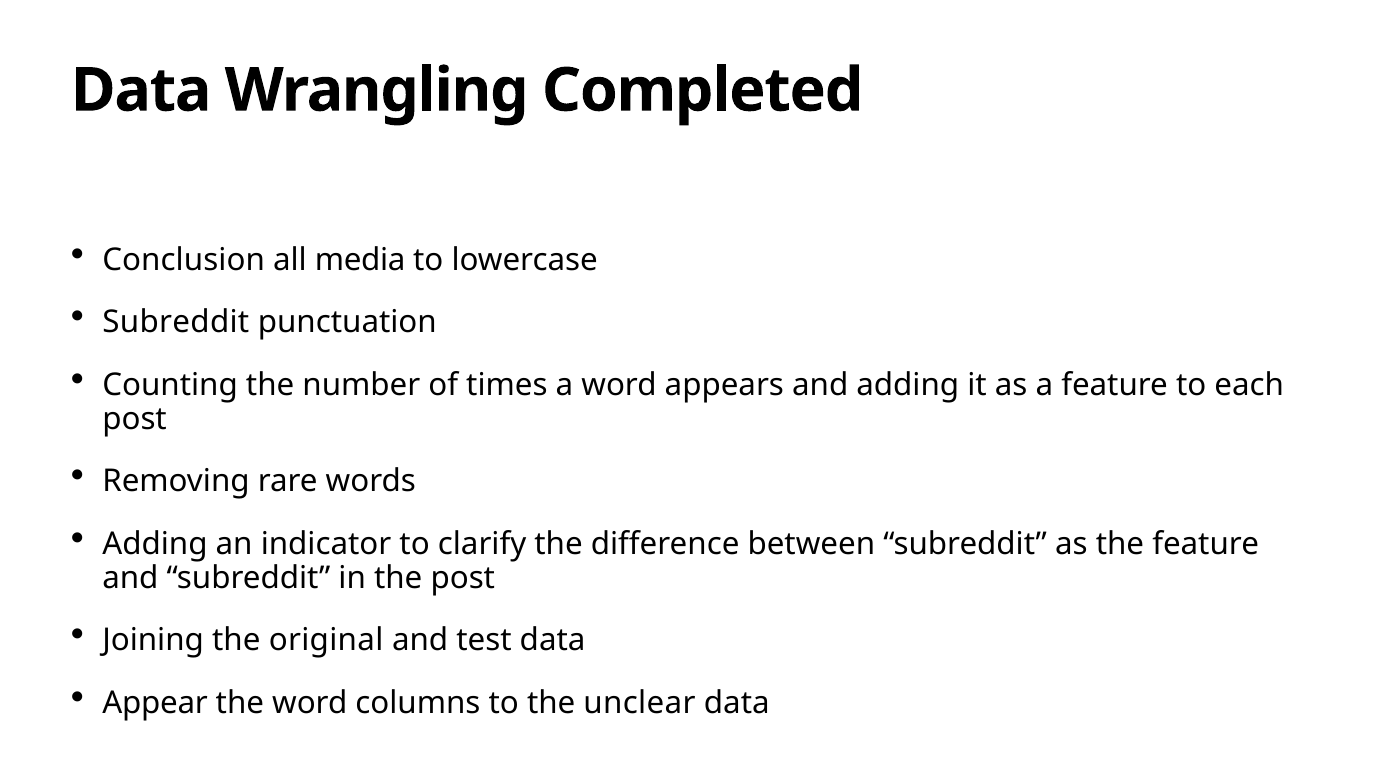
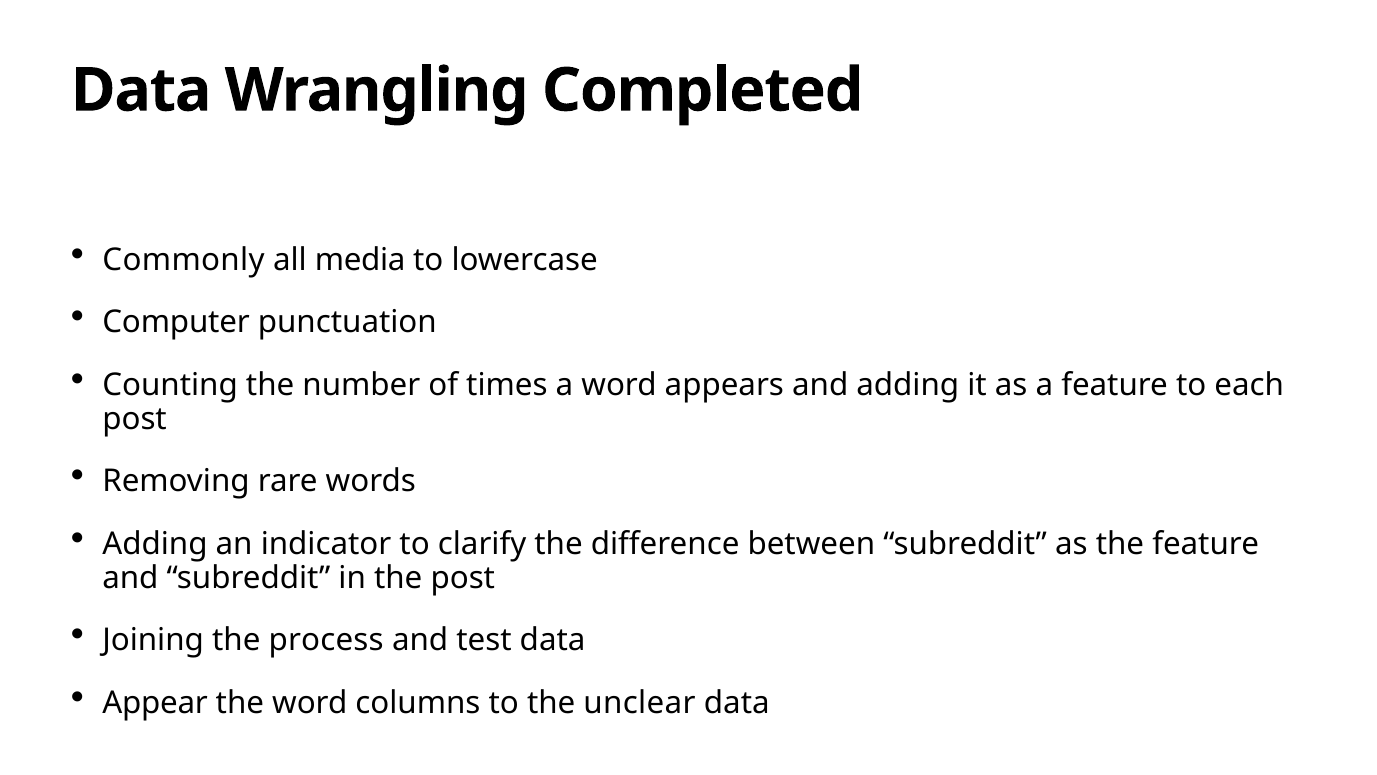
Conclusion: Conclusion -> Commonly
Subreddit at (176, 322): Subreddit -> Computer
original: original -> process
